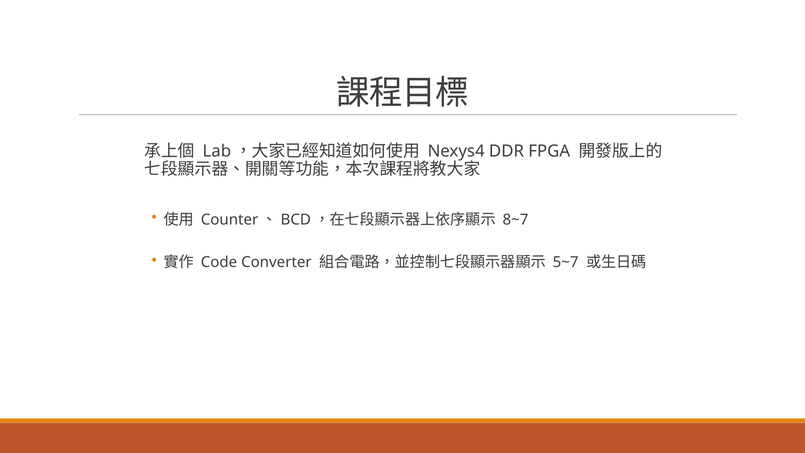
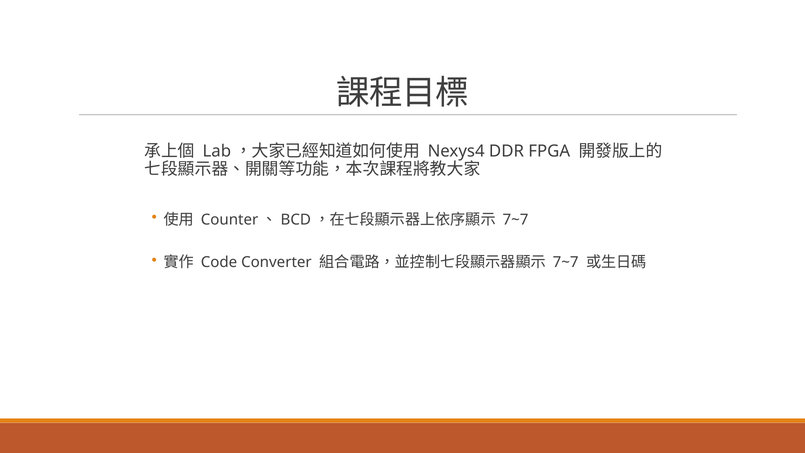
8~7 at (516, 220): 8~7 -> 7~7
5~7 at (566, 262): 5~7 -> 7~7
